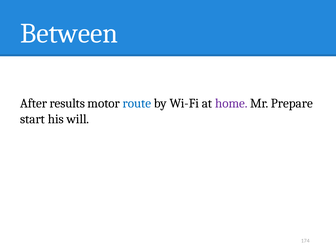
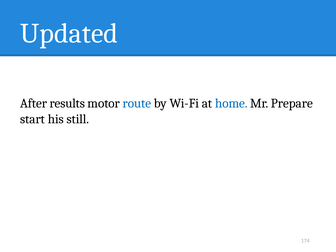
Between: Between -> Updated
home colour: purple -> blue
will: will -> still
